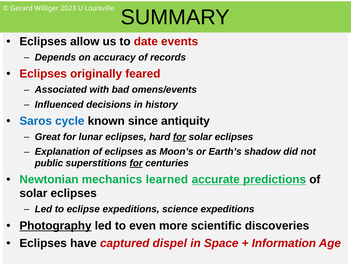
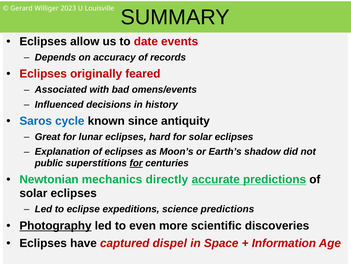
for at (180, 137) underline: present -> none
learned: learned -> directly
science expeditions: expeditions -> predictions
